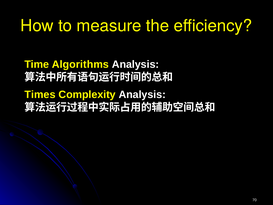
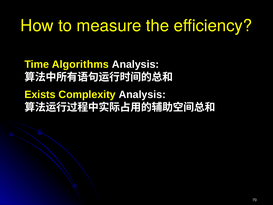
Times: Times -> Exists
